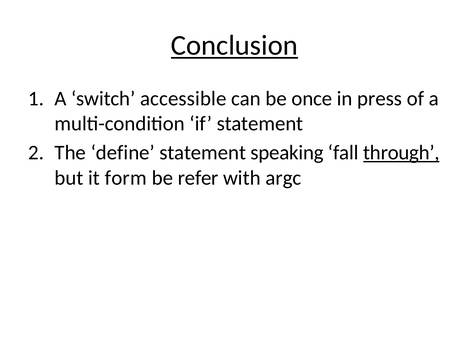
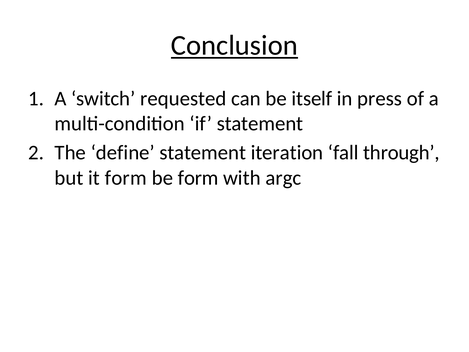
accessible: accessible -> requested
once: once -> itself
speaking: speaking -> iteration
through underline: present -> none
be refer: refer -> form
